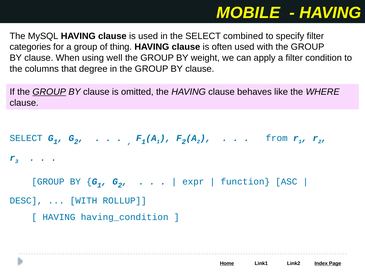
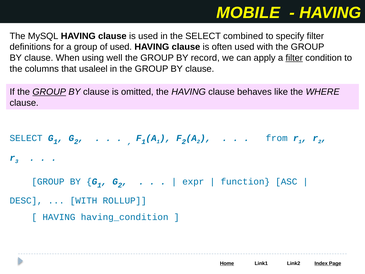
categories: categories -> definitions
of thing: thing -> used
weight: weight -> record
filter at (294, 58) underline: none -> present
degree: degree -> usaleel
